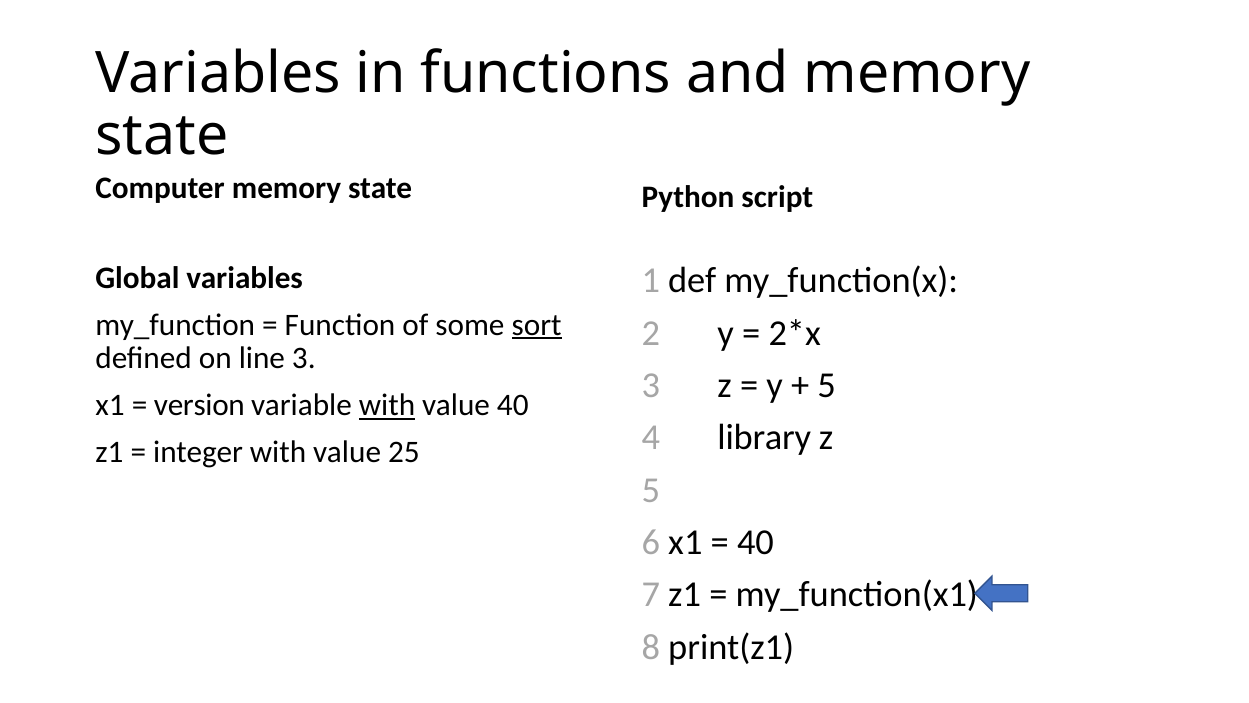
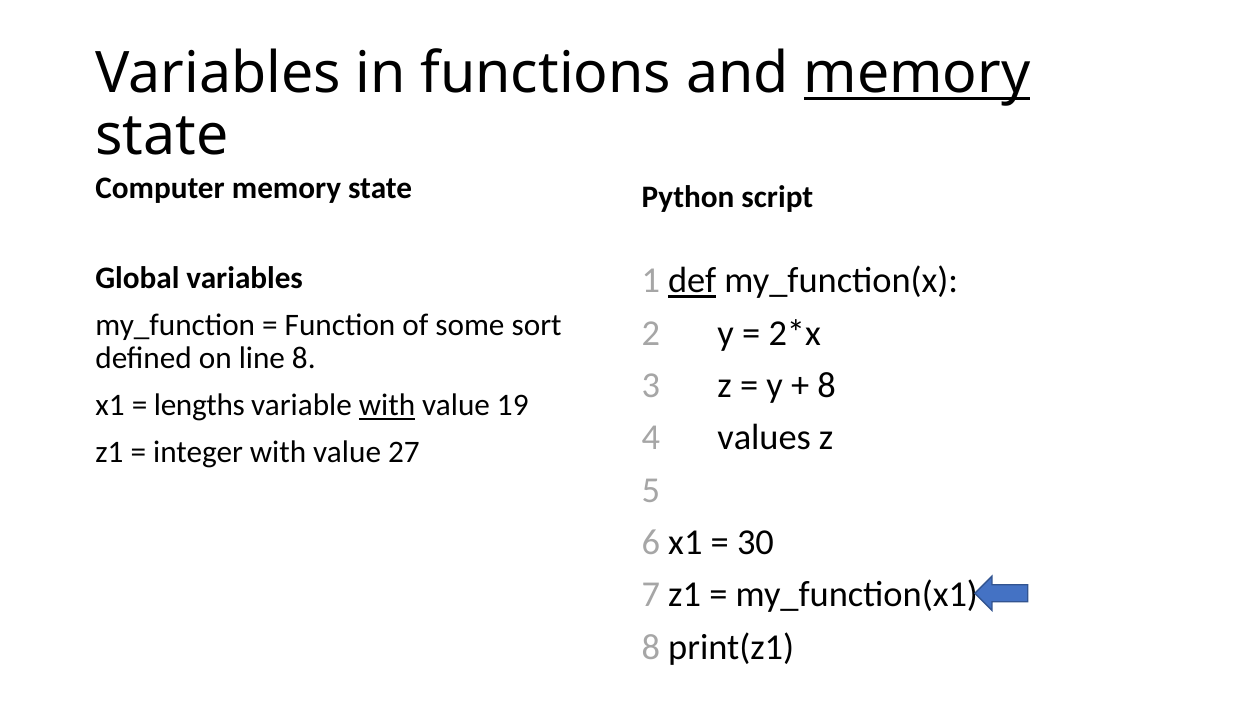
memory at (917, 74) underline: none -> present
def underline: none -> present
sort underline: present -> none
line 3: 3 -> 8
5 at (827, 385): 5 -> 8
version: version -> lengths
value 40: 40 -> 19
library: library -> values
25: 25 -> 27
40 at (755, 542): 40 -> 30
